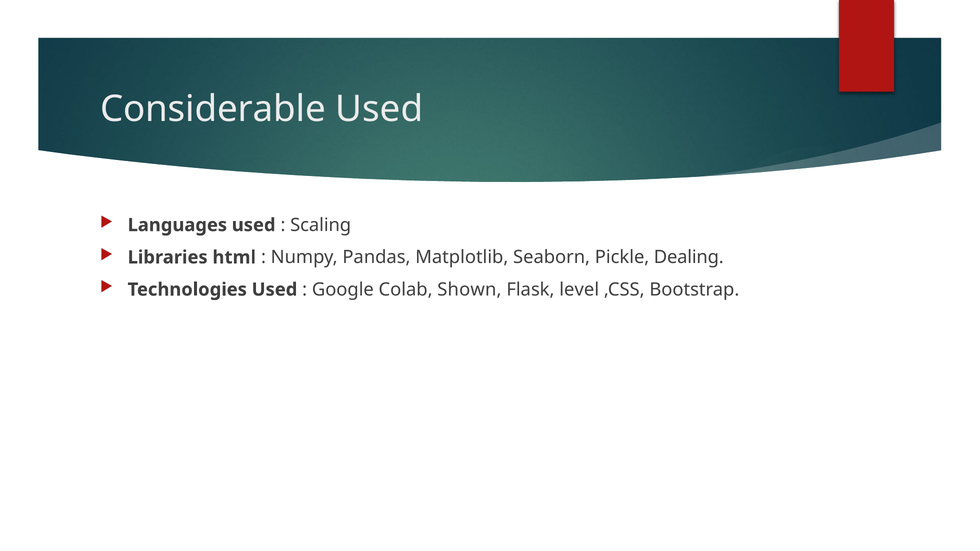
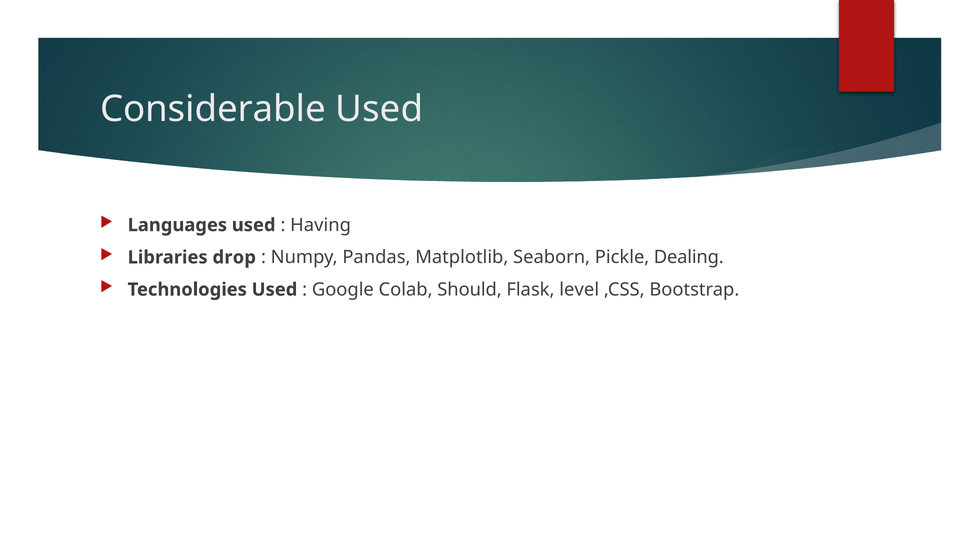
Scaling: Scaling -> Having
html: html -> drop
Shown: Shown -> Should
